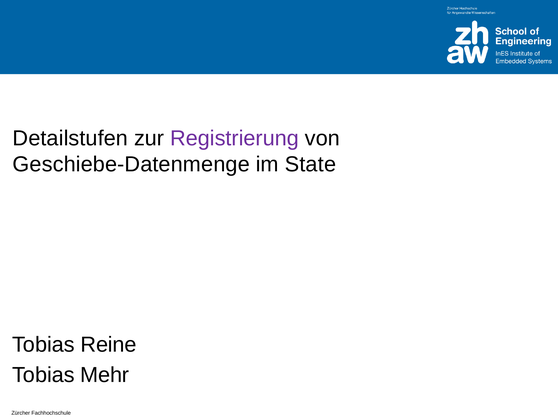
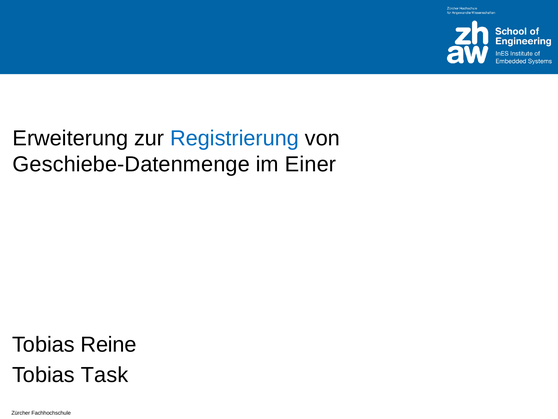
Detailstufen: Detailstufen -> Erweiterung
Registrierung colour: purple -> blue
State: State -> Einer
Mehr: Mehr -> Task
